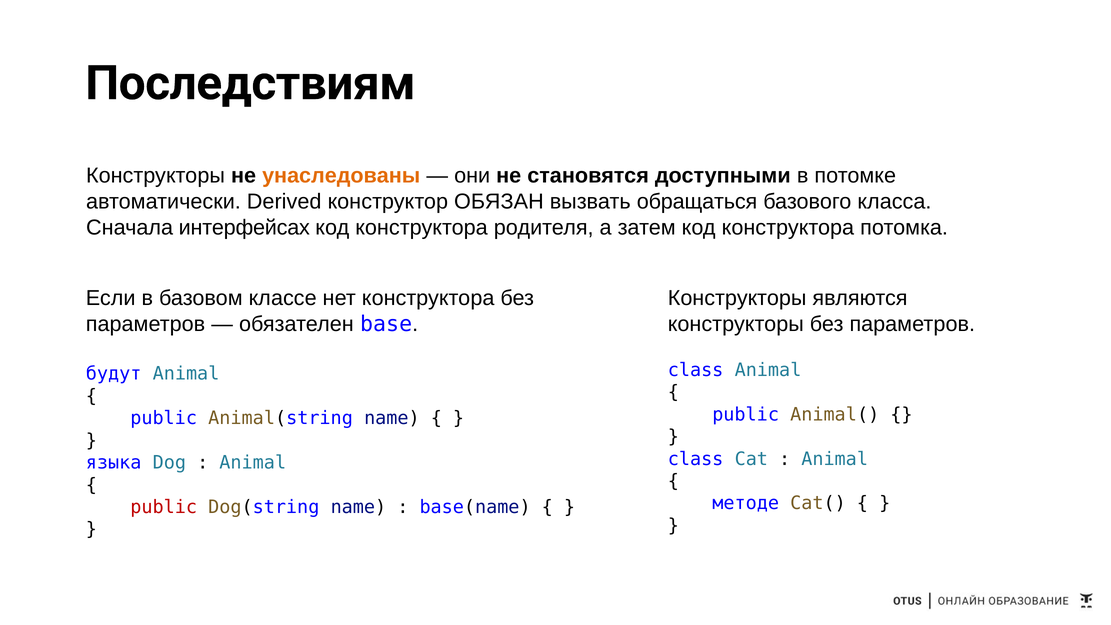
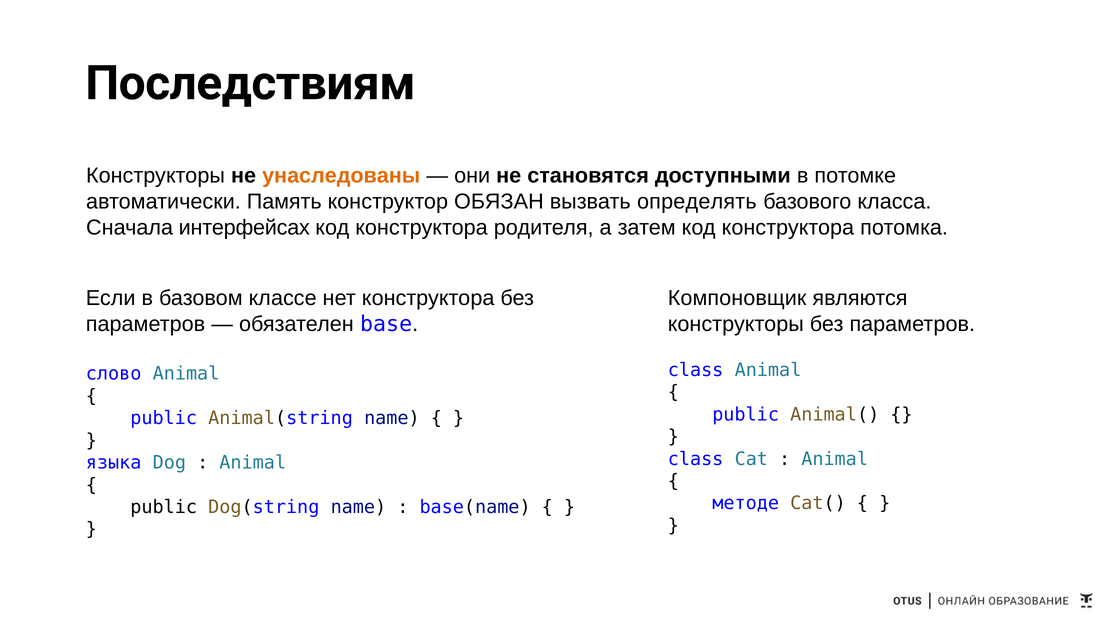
Derived: Derived -> Память
обращаться: обращаться -> определять
Конструкторы at (737, 298): Конструкторы -> Компоновщик
будут: будут -> слово
public at (164, 507) colour: red -> black
